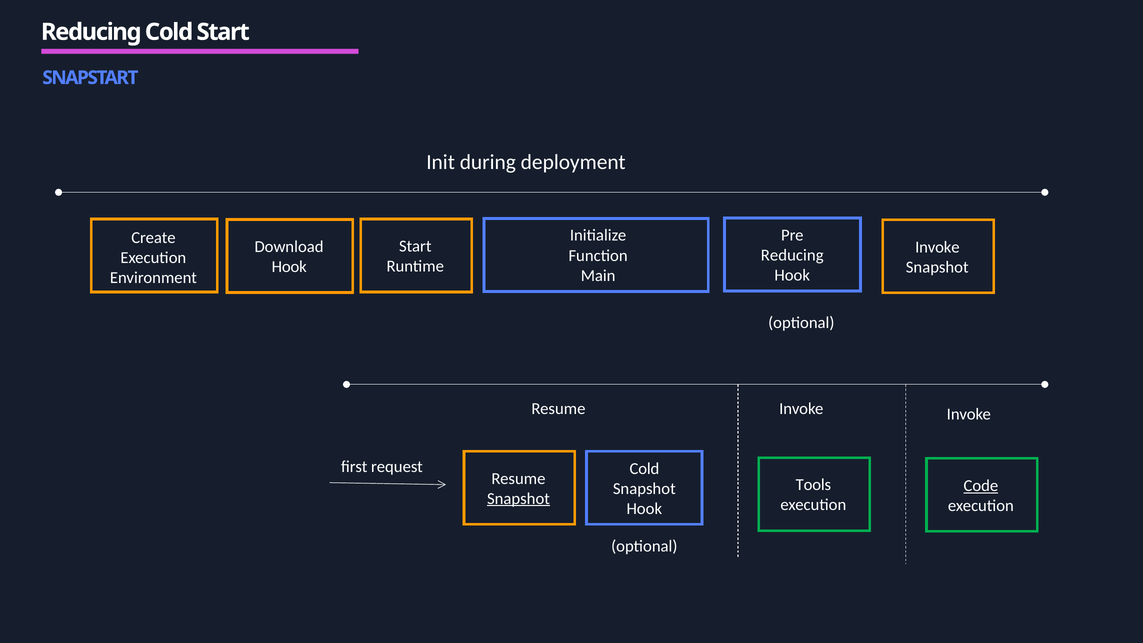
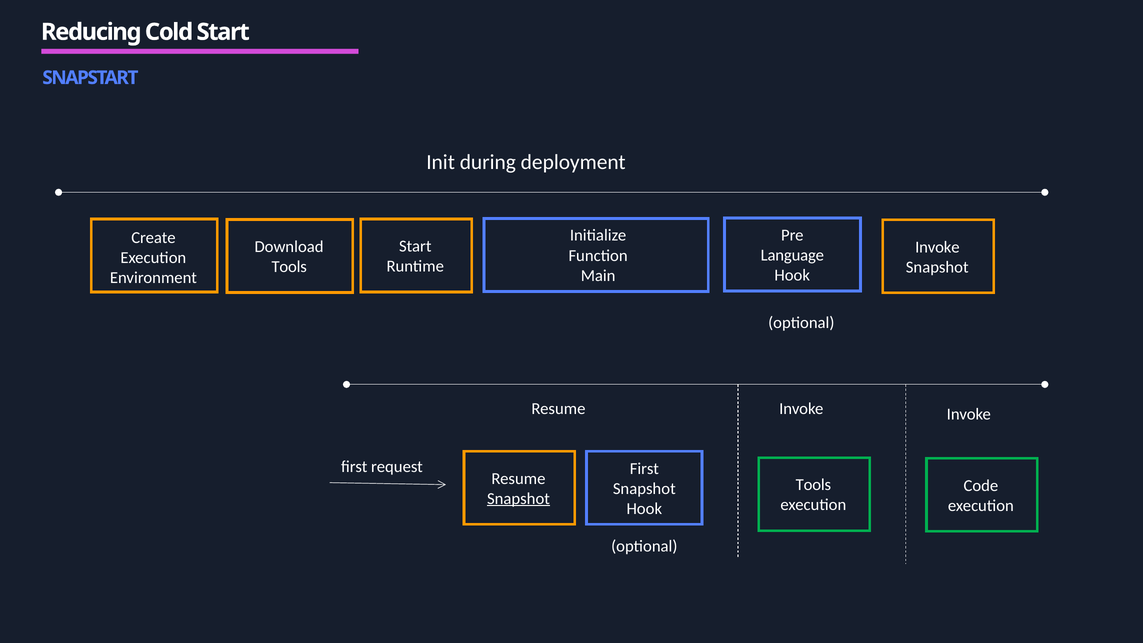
Reducing at (792, 255): Reducing -> Language
Hook at (289, 267): Hook -> Tools
request Cold: Cold -> First
Code underline: present -> none
